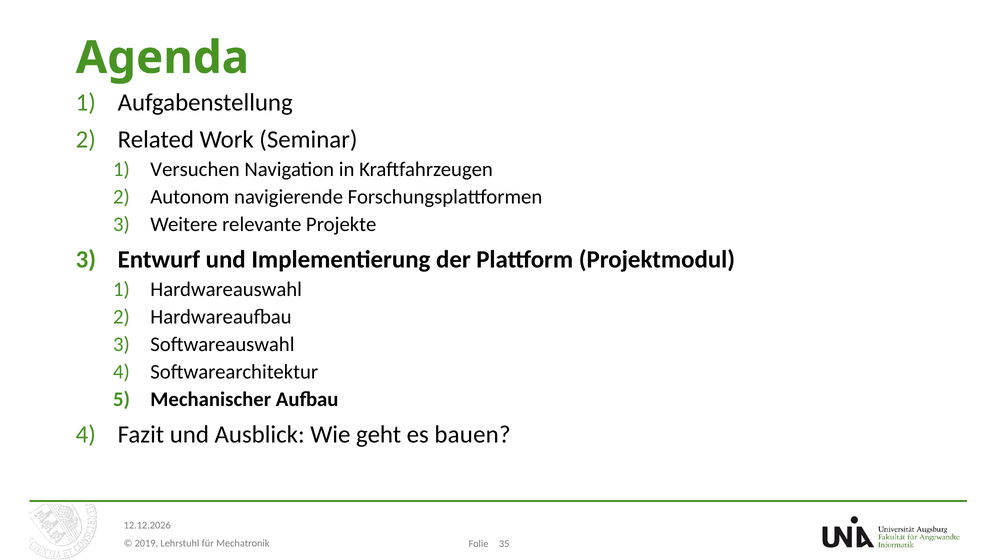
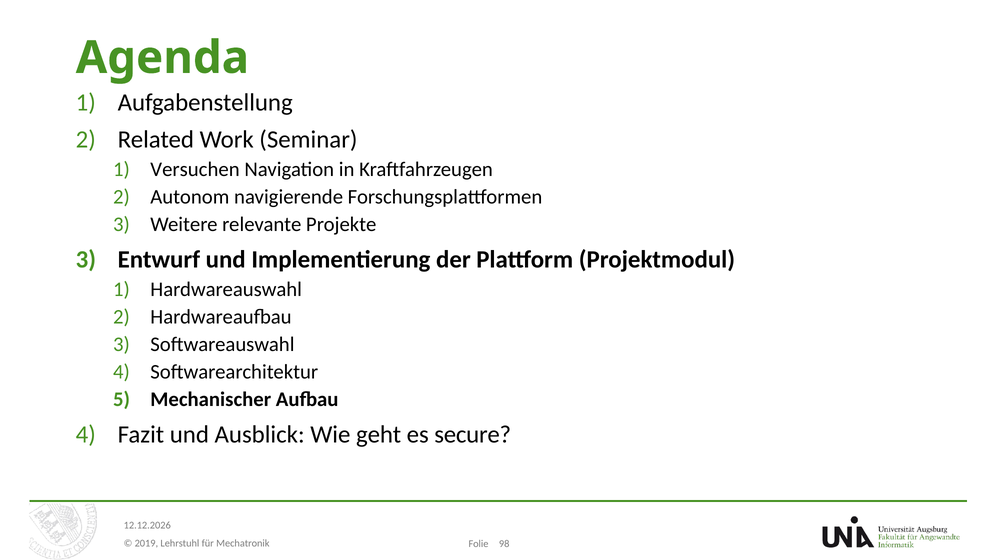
bauen: bauen -> secure
35: 35 -> 98
